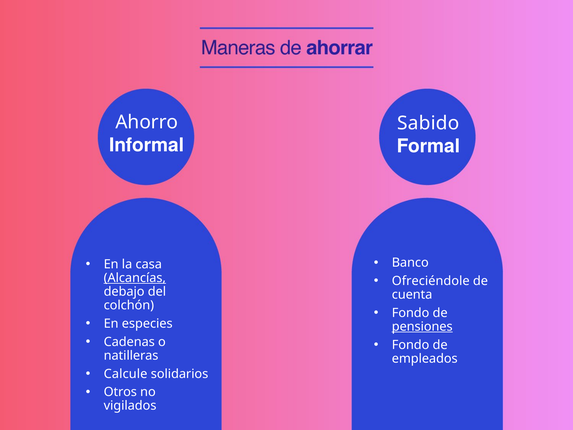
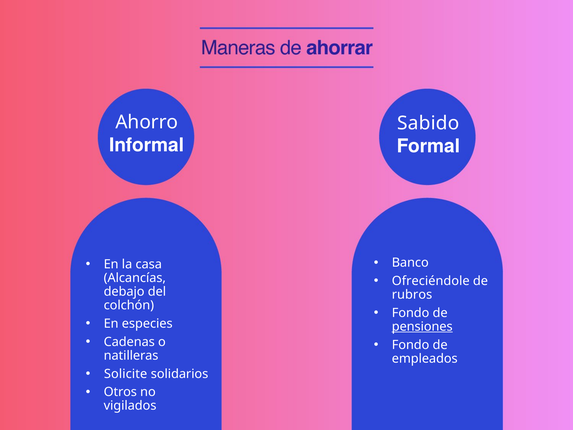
Alcancías underline: present -> none
cuenta: cuenta -> rubros
Calcule: Calcule -> Solicite
